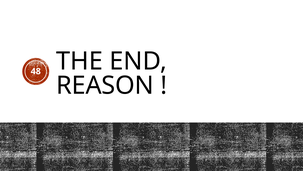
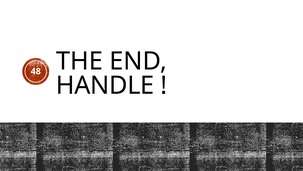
REASON: REASON -> HANDLE
